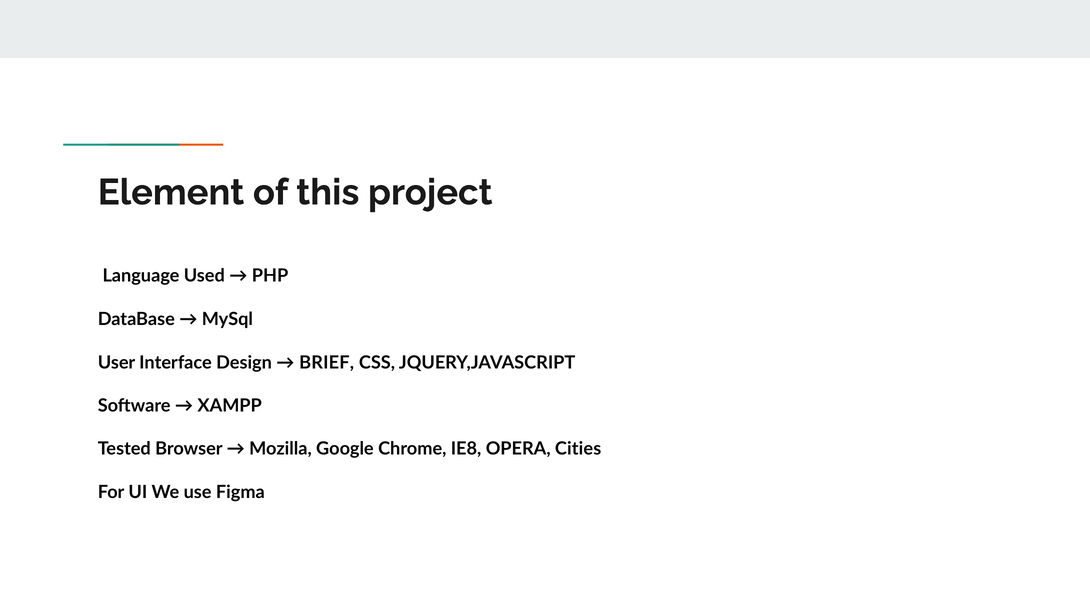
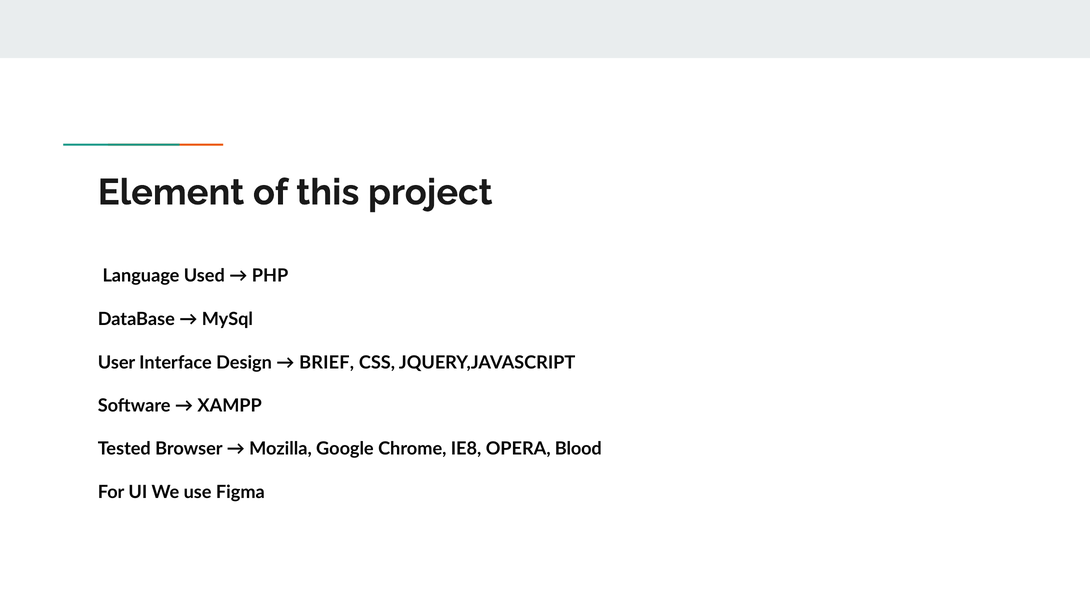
Cities: Cities -> Blood
